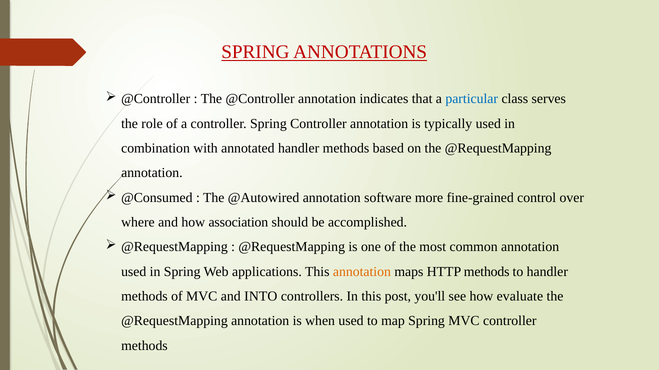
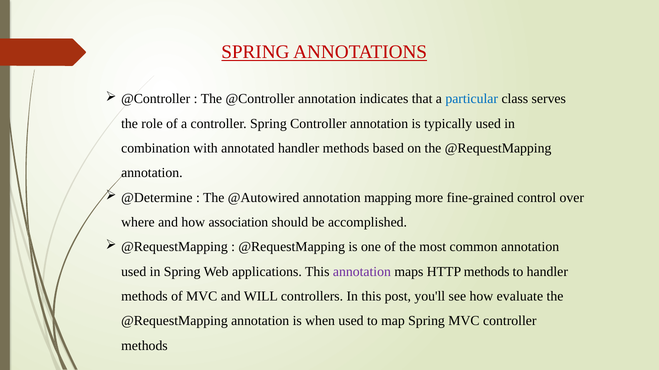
@Consumed: @Consumed -> @Determine
software: software -> mapping
annotation at (362, 272) colour: orange -> purple
INTO: INTO -> WILL
